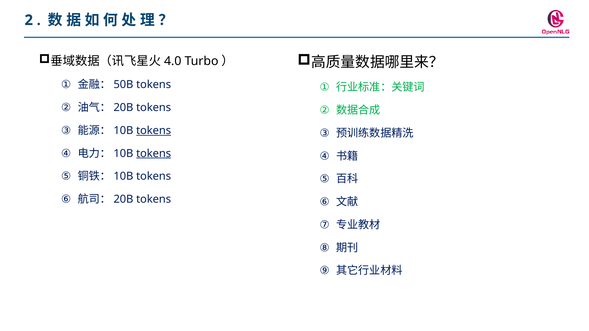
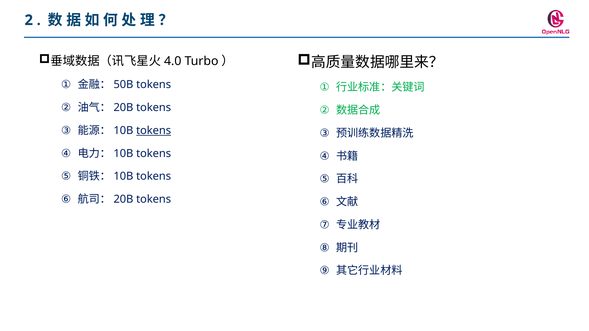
tokens at (154, 154) underline: present -> none
